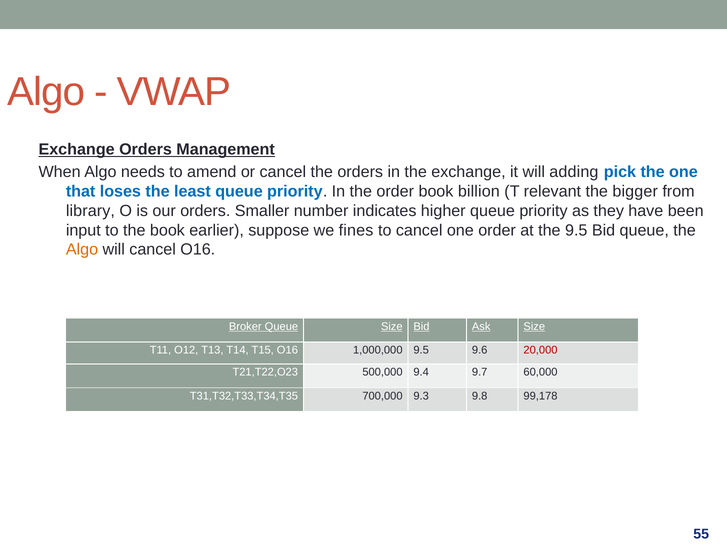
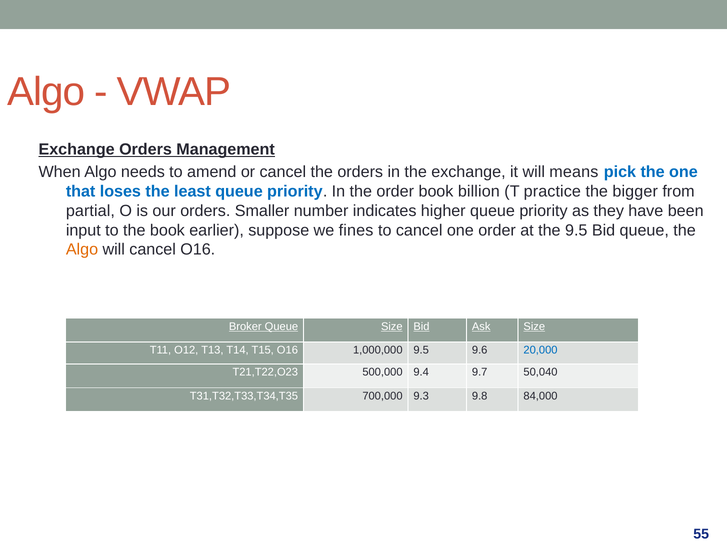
adding: adding -> means
relevant: relevant -> practice
library: library -> partial
20,000 colour: red -> blue
60,000: 60,000 -> 50,040
99,178: 99,178 -> 84,000
